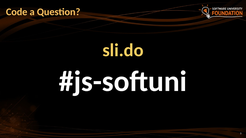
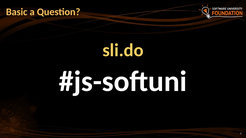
Code: Code -> Basic
